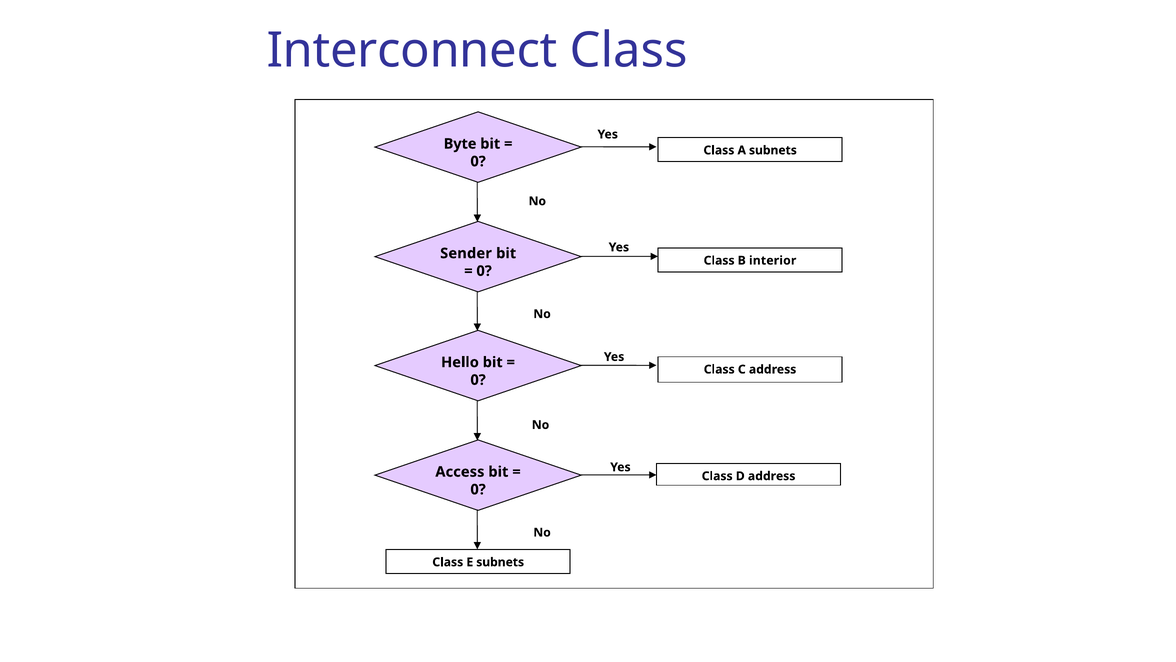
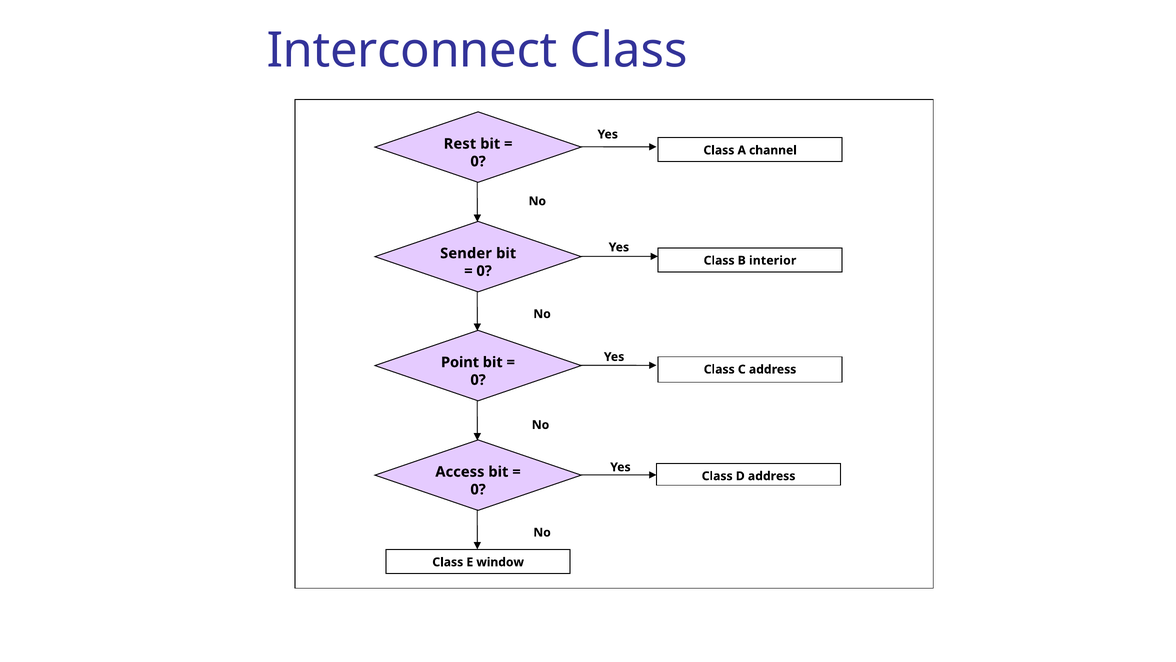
Byte: Byte -> Rest
A subnets: subnets -> channel
Hello: Hello -> Point
E subnets: subnets -> window
